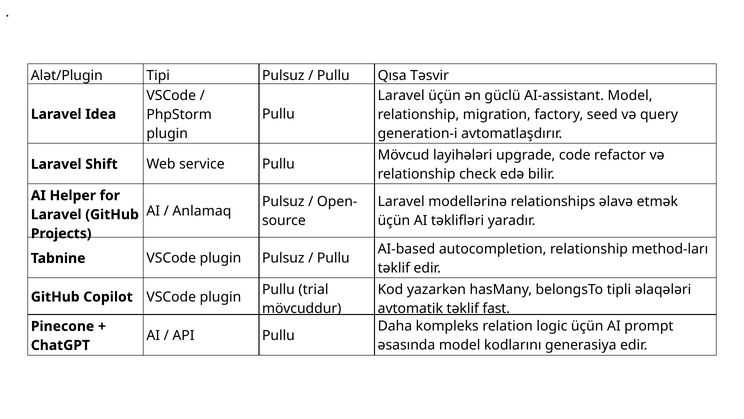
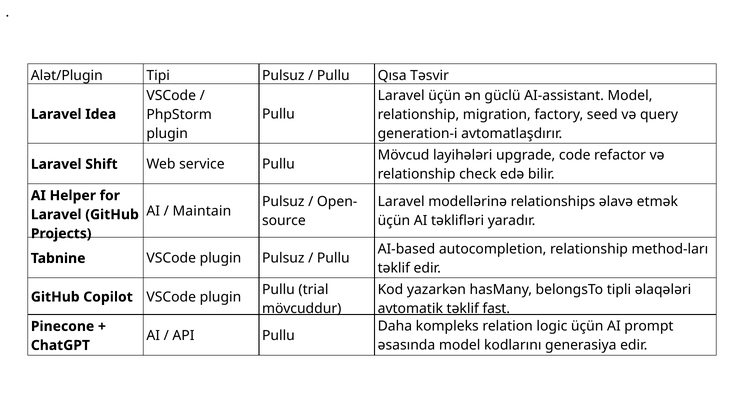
Anlamaq: Anlamaq -> Maintain
